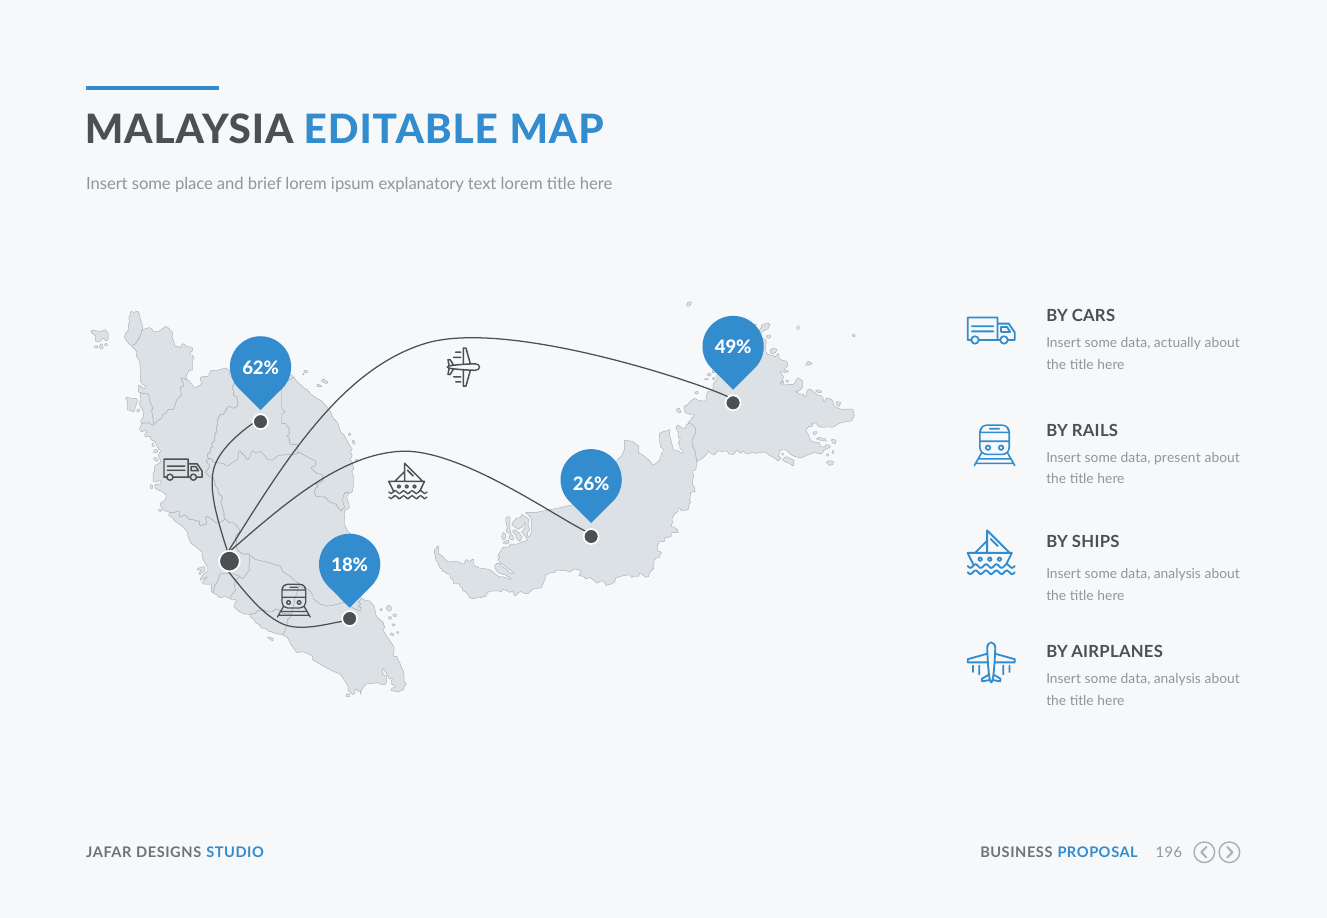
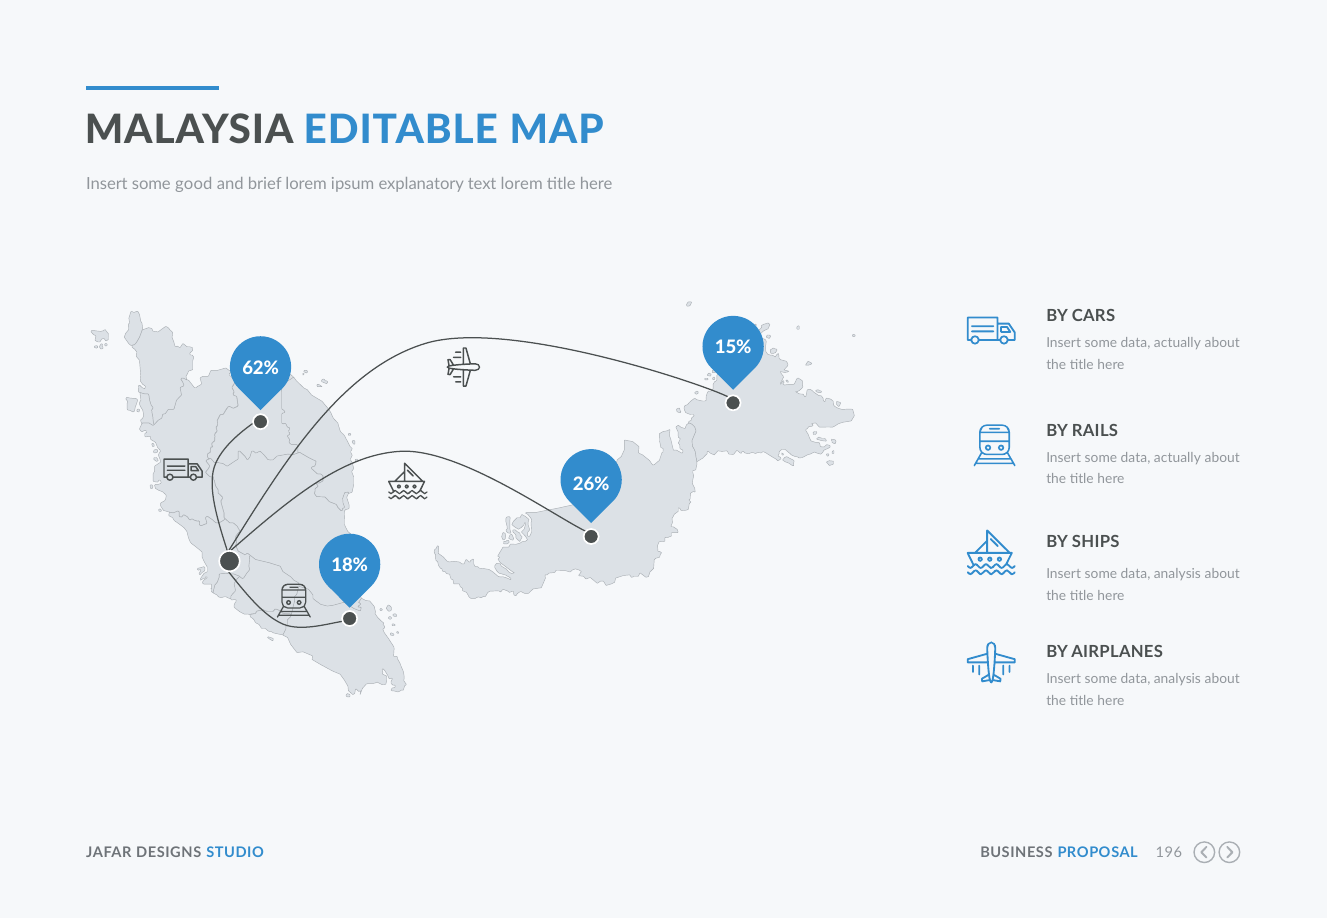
place: place -> good
49%: 49% -> 15%
present at (1177, 458): present -> actually
